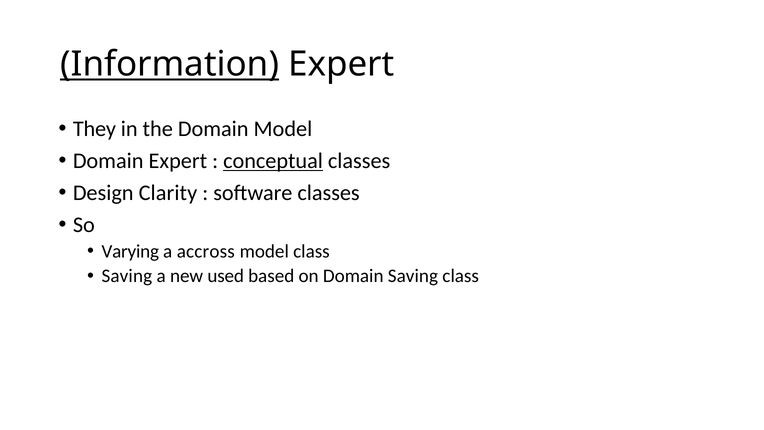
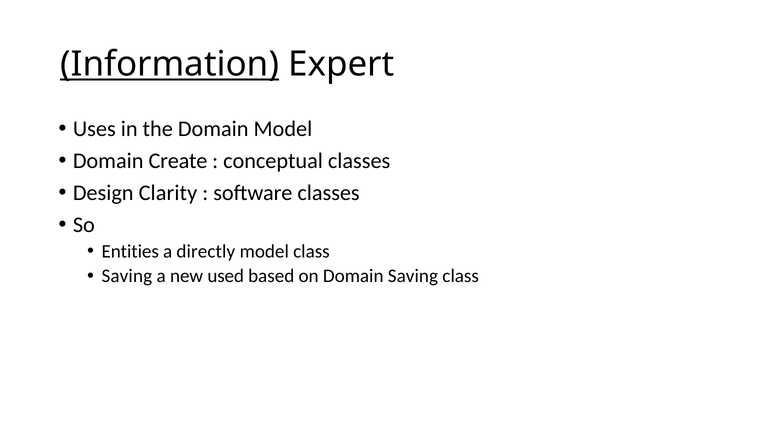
They: They -> Uses
Domain Expert: Expert -> Create
conceptual underline: present -> none
Varying: Varying -> Entities
accross: accross -> directly
